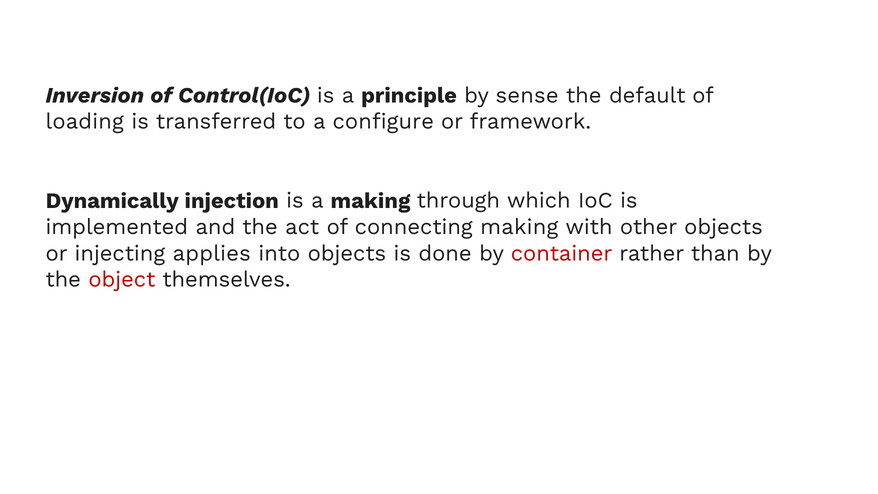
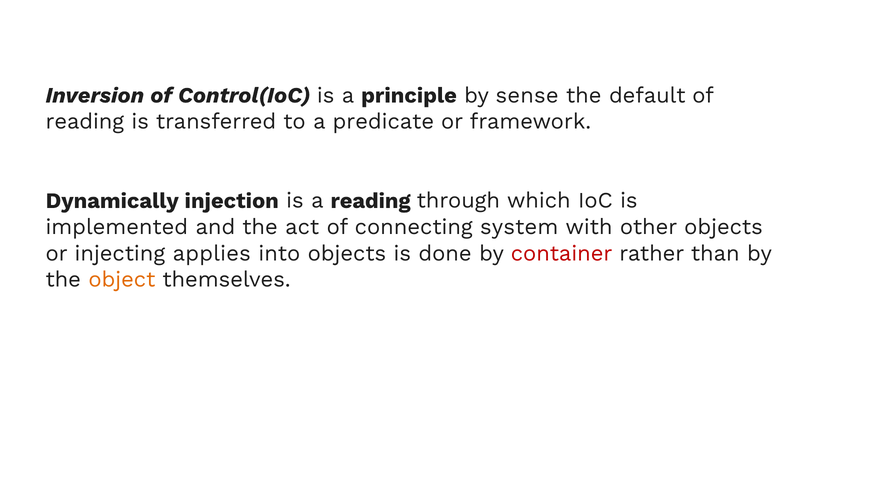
loading at (85, 122): loading -> reading
configure: configure -> predicate
a making: making -> reading
connecting making: making -> system
object colour: red -> orange
